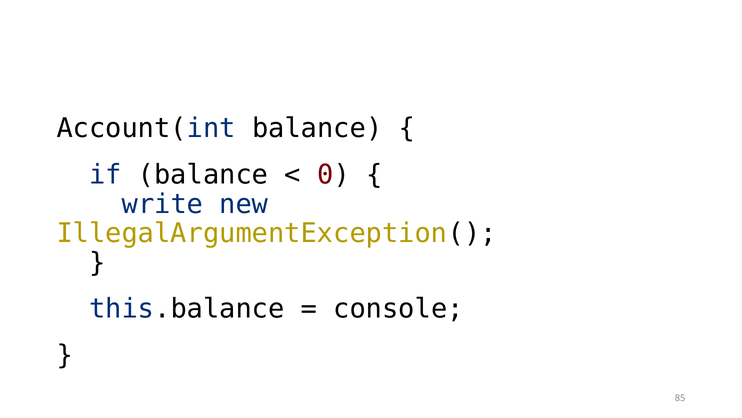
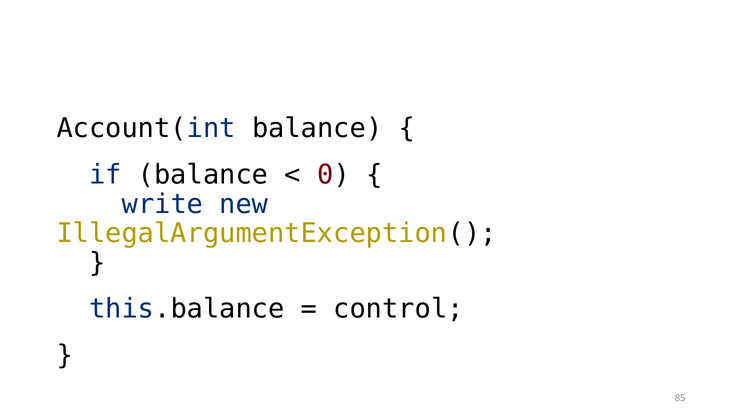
console: console -> control
